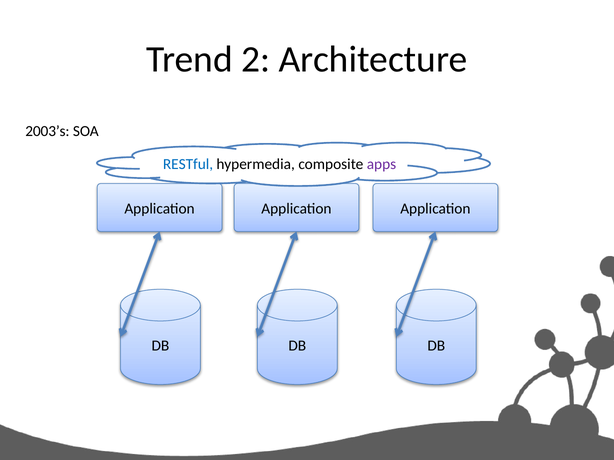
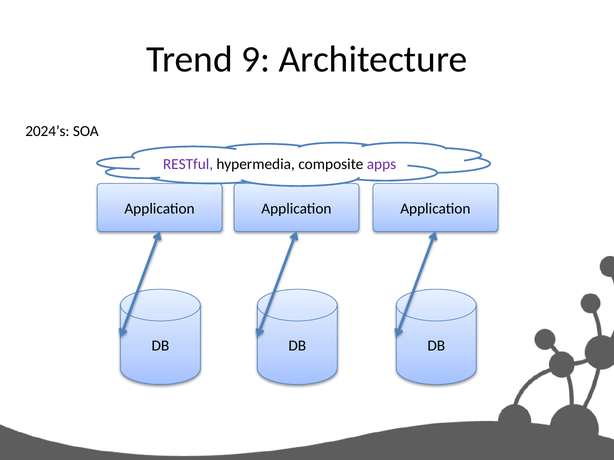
2: 2 -> 9
2003’s: 2003’s -> 2024’s
RESTful colour: blue -> purple
